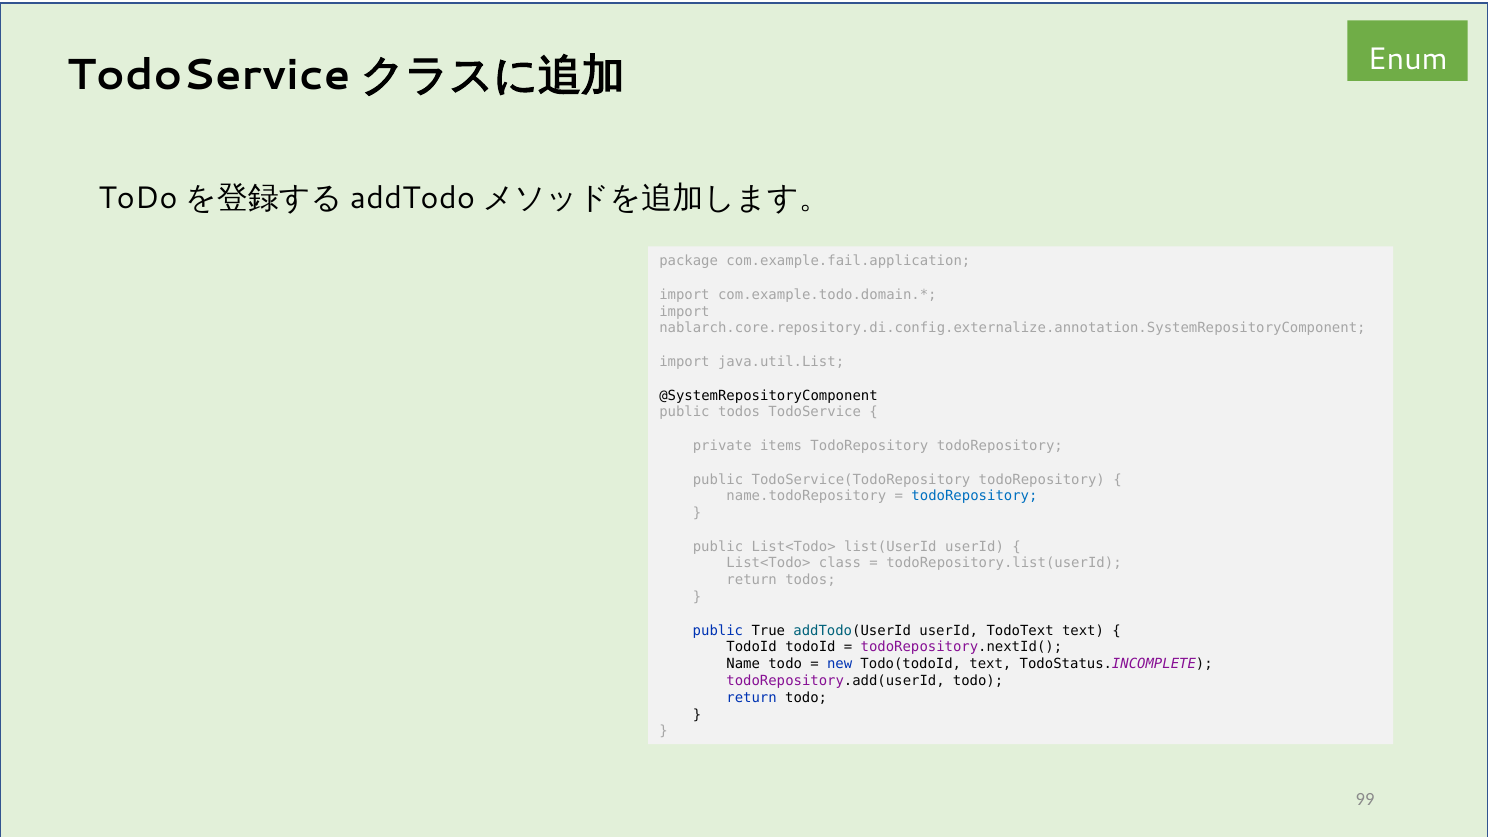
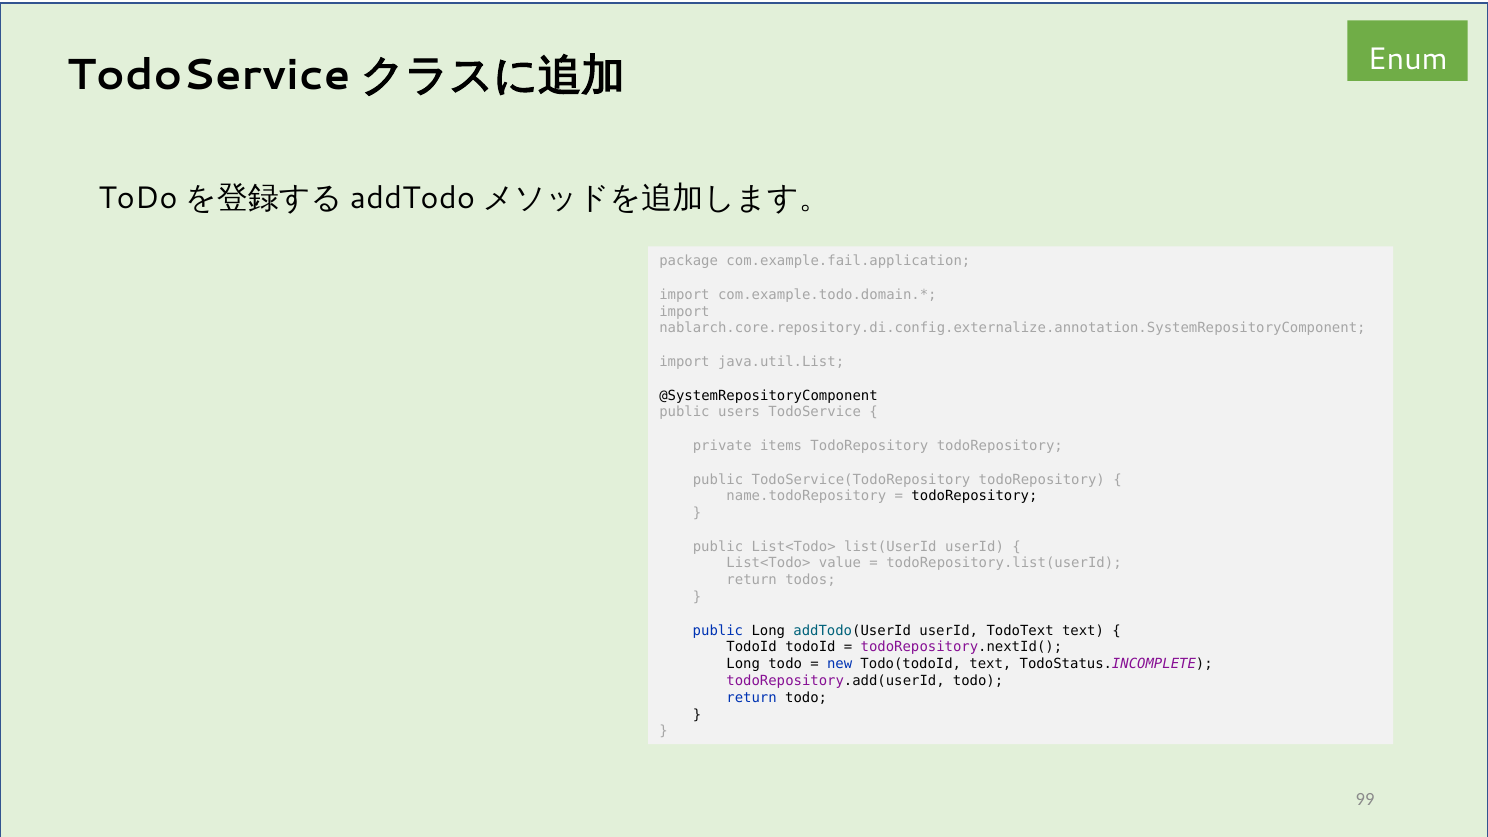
public todos: todos -> users
todoRepository at (975, 496) colour: blue -> black
class: class -> value
public True: True -> Long
Name at (743, 664): Name -> Long
